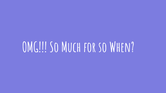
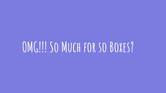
When: When -> Boxes
